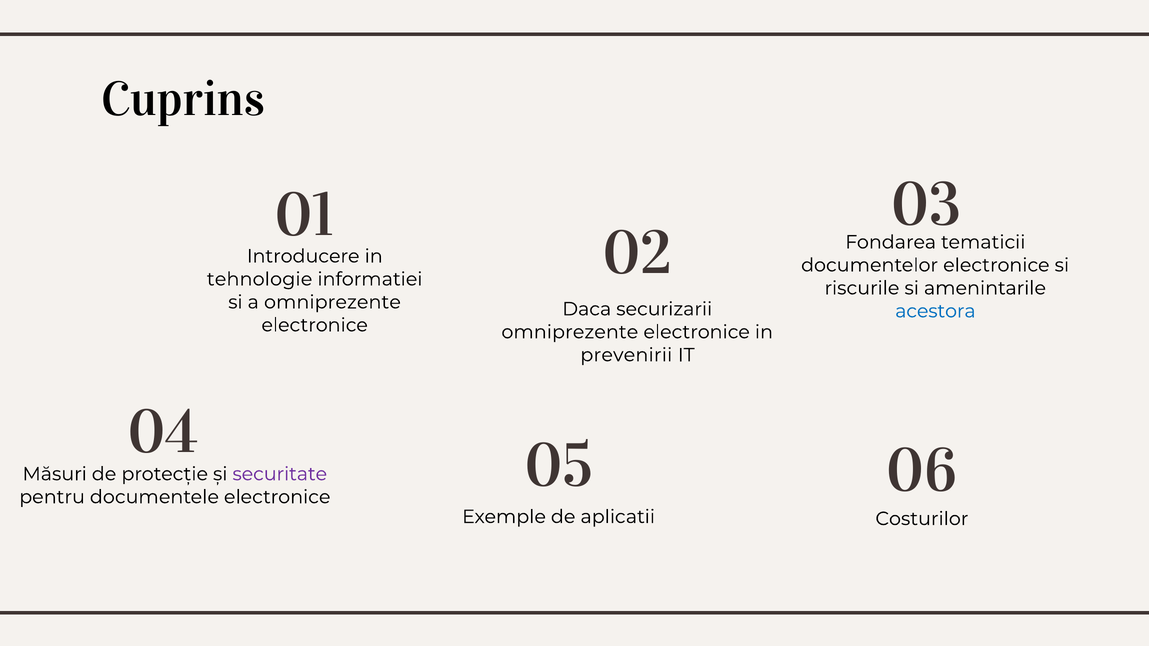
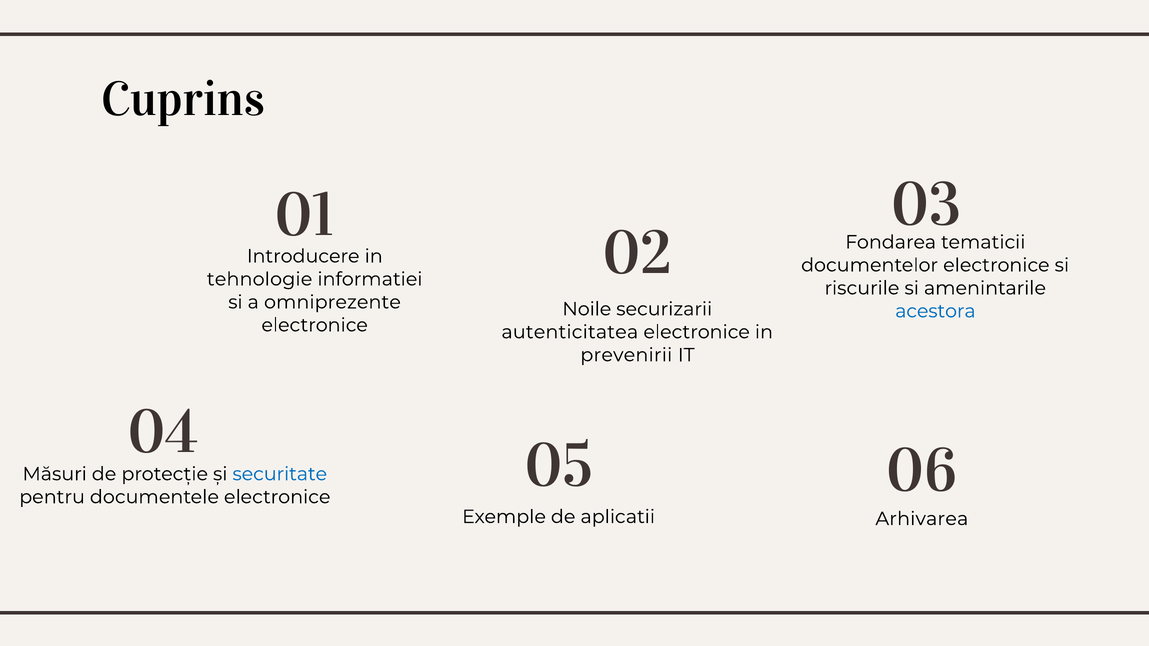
Daca: Daca -> Noile
omniprezente at (570, 332): omniprezente -> autenticitatea
securitate colour: purple -> blue
Costurilor: Costurilor -> Arhivarea
